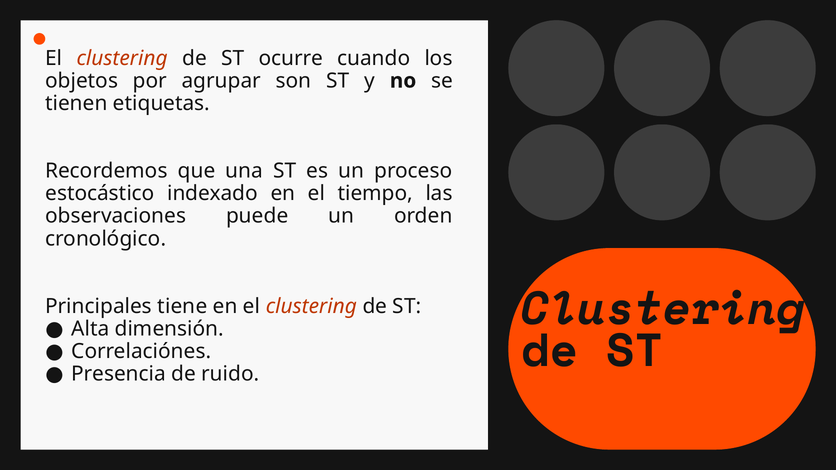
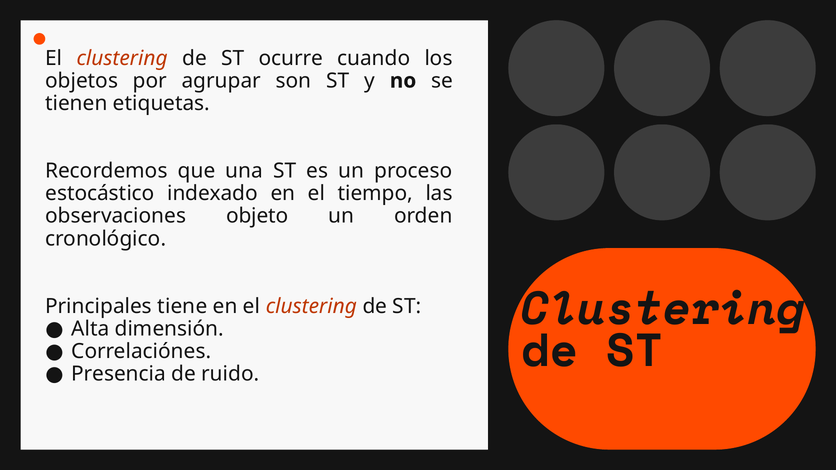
puede: puede -> objeto
